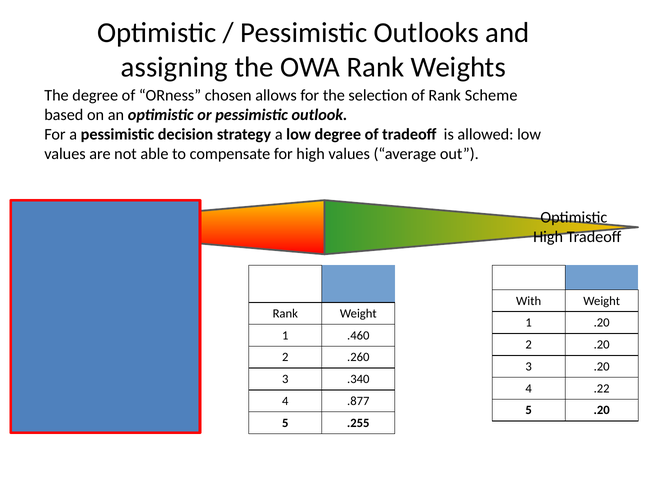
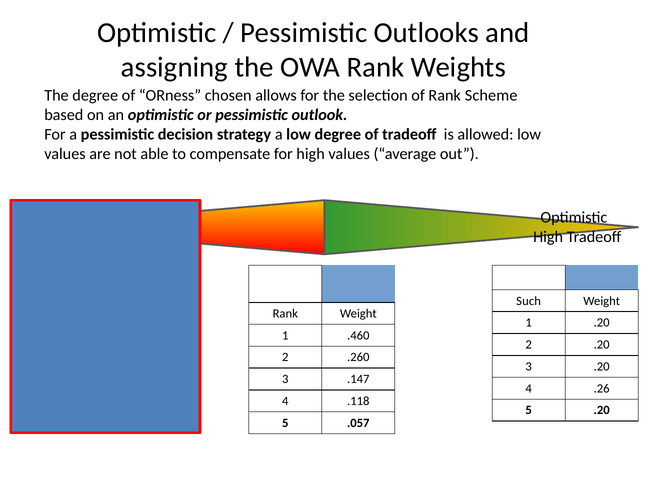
With: With -> Such
.340: .340 -> .147
.22: .22 -> .26
.877: .877 -> .118
.255: .255 -> .057
